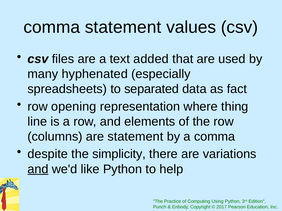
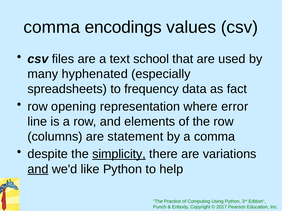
comma statement: statement -> encodings
added: added -> school
separated: separated -> frequency
thing: thing -> error
simplicity underline: none -> present
